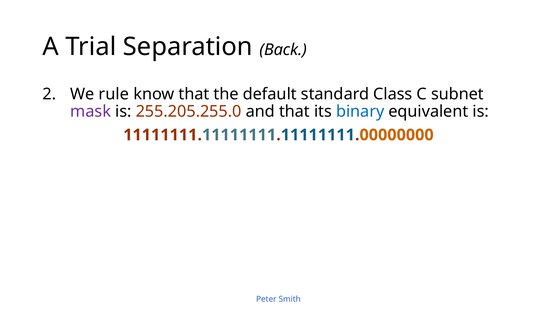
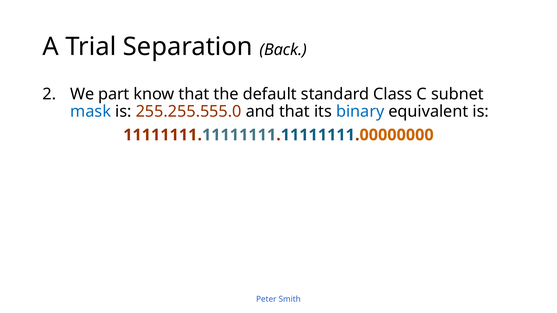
rule: rule -> part
mask colour: purple -> blue
255.205.255.0: 255.205.255.0 -> 255.255.555.0
